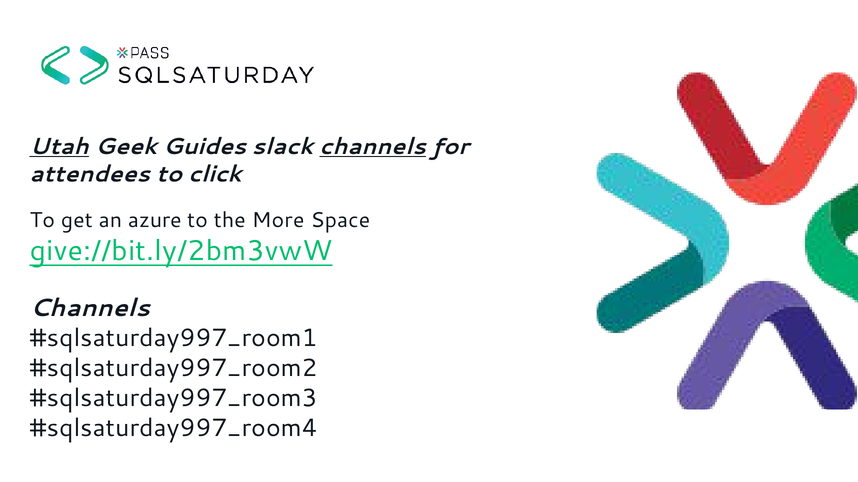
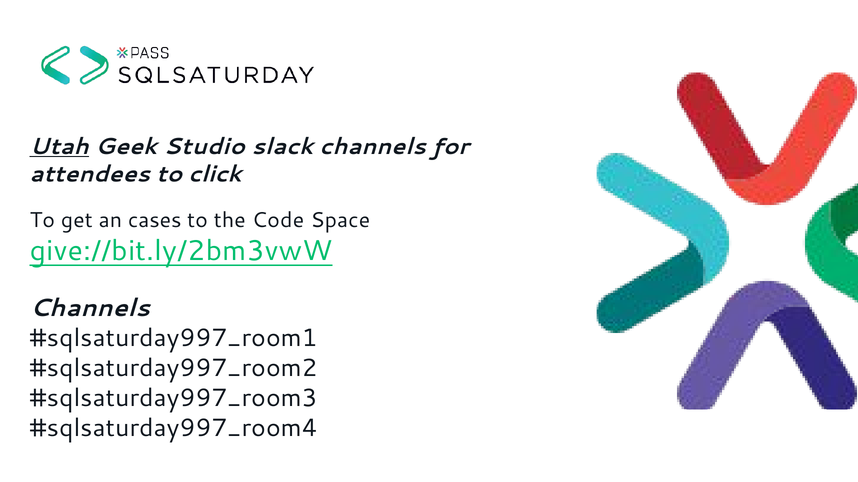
Guides: Guides -> Studio
channels at (373, 147) underline: present -> none
azure: azure -> cases
More: More -> Code
